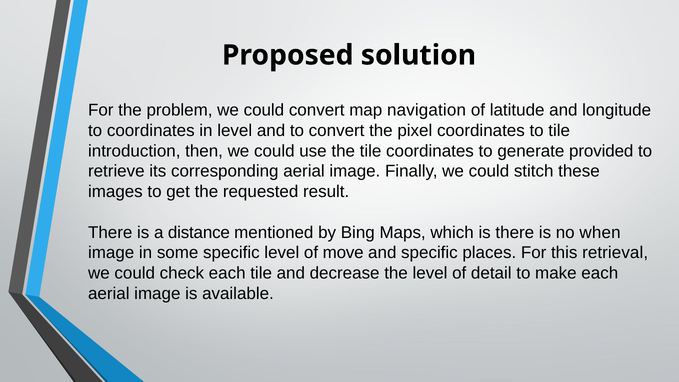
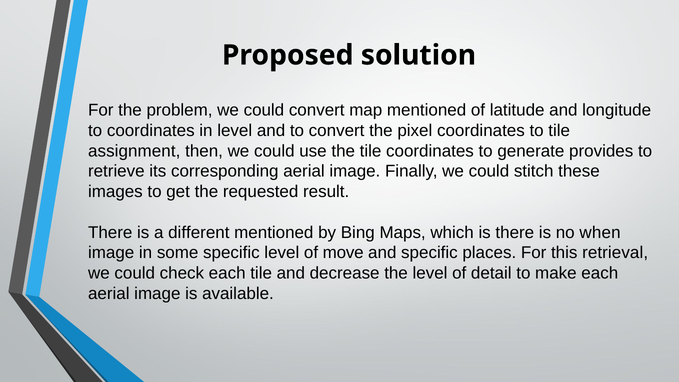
map navigation: navigation -> mentioned
introduction: introduction -> assignment
provided: provided -> provides
distance: distance -> different
